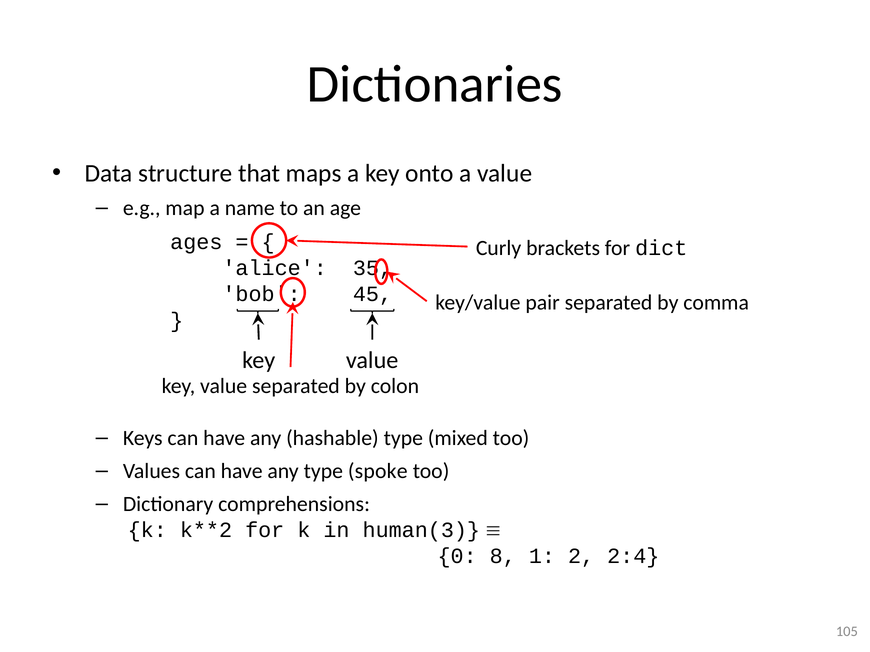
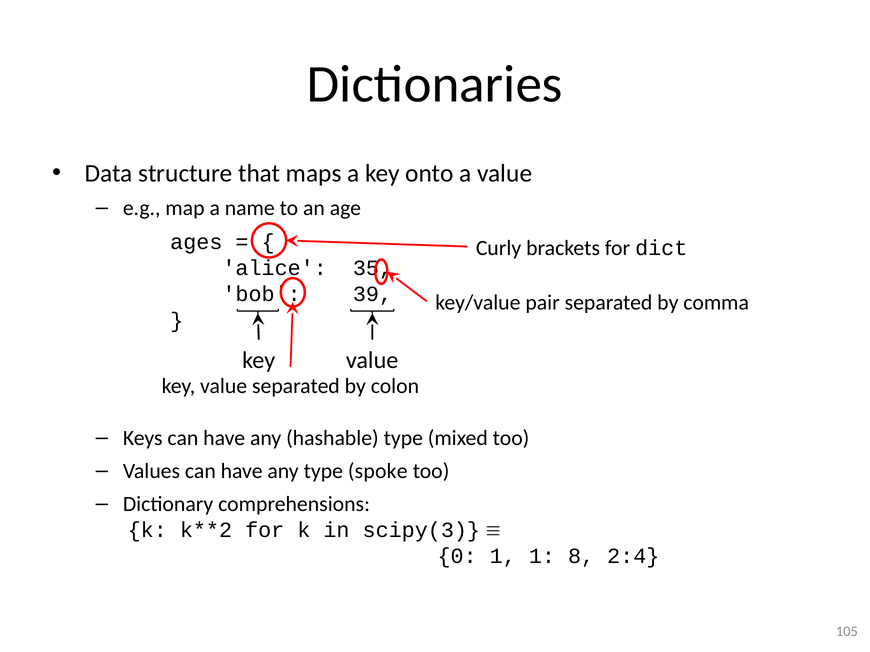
45: 45 -> 39
human(3: human(3 -> scipy(3
0 8: 8 -> 1
2: 2 -> 8
